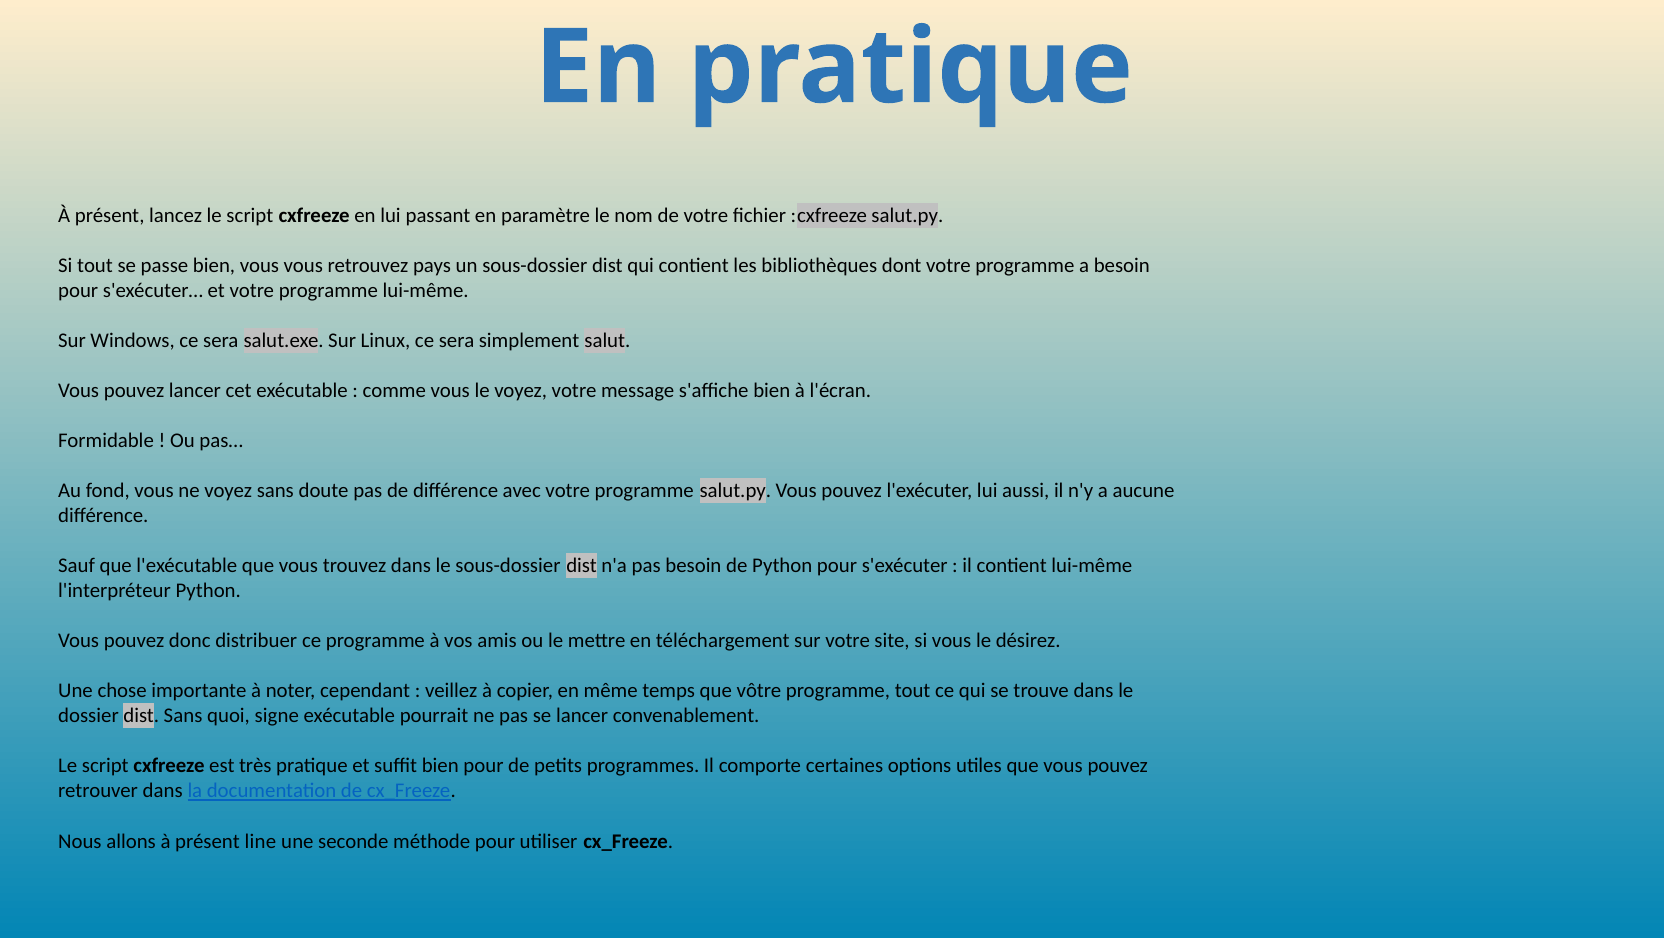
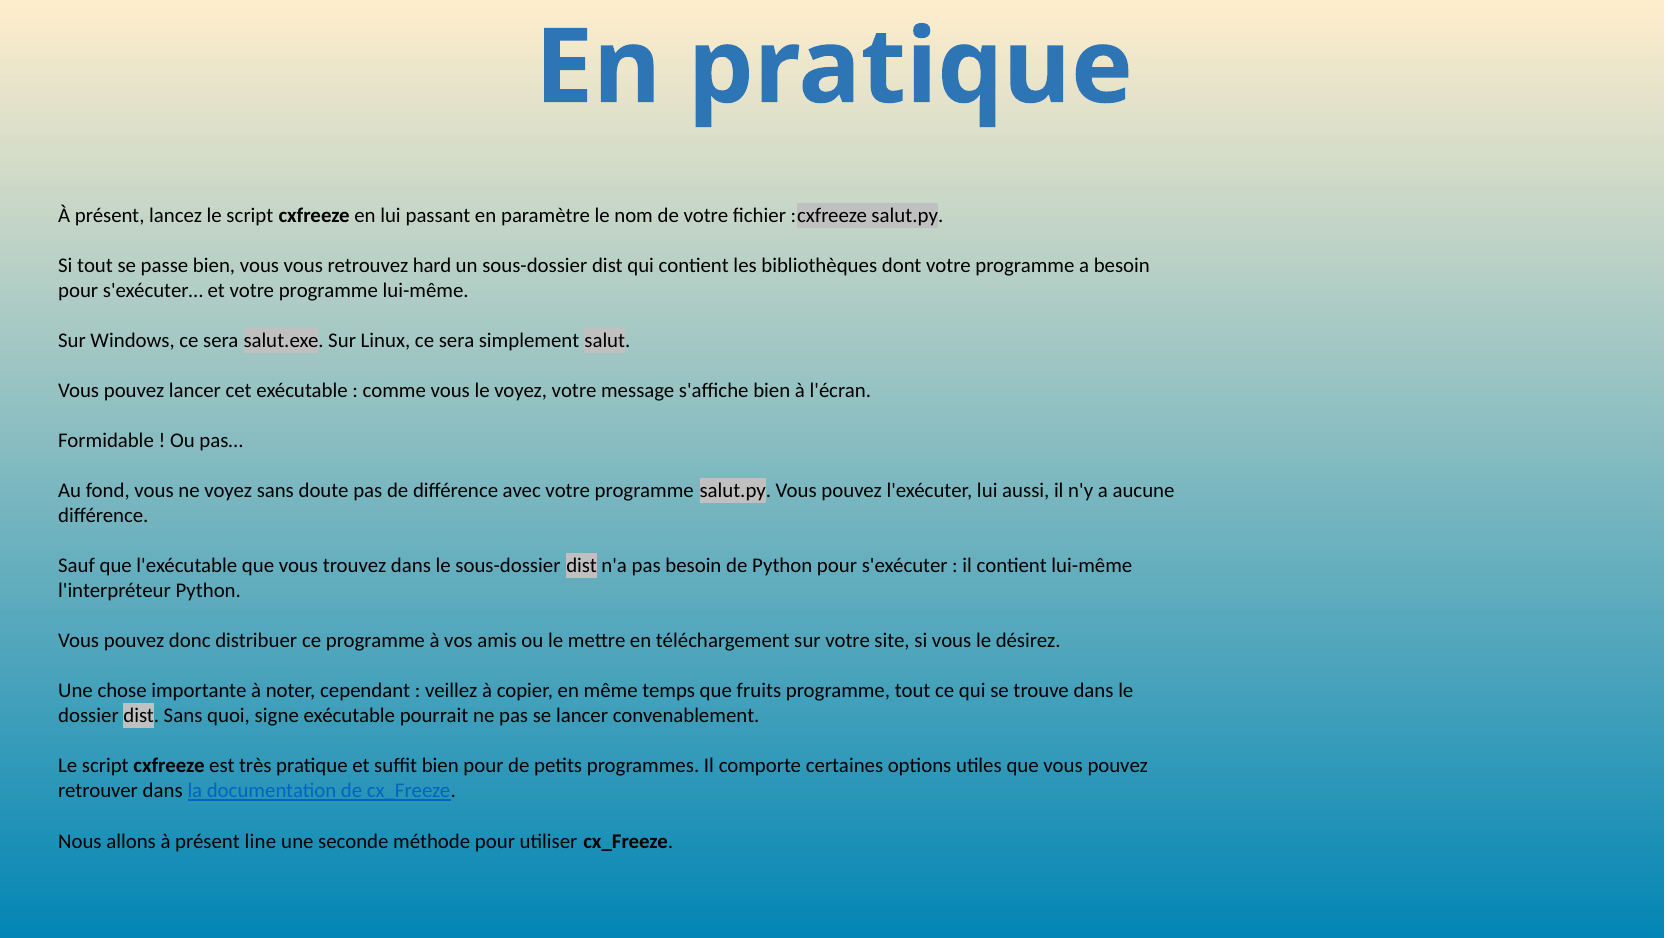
pays: pays -> hard
vôtre: vôtre -> fruits
